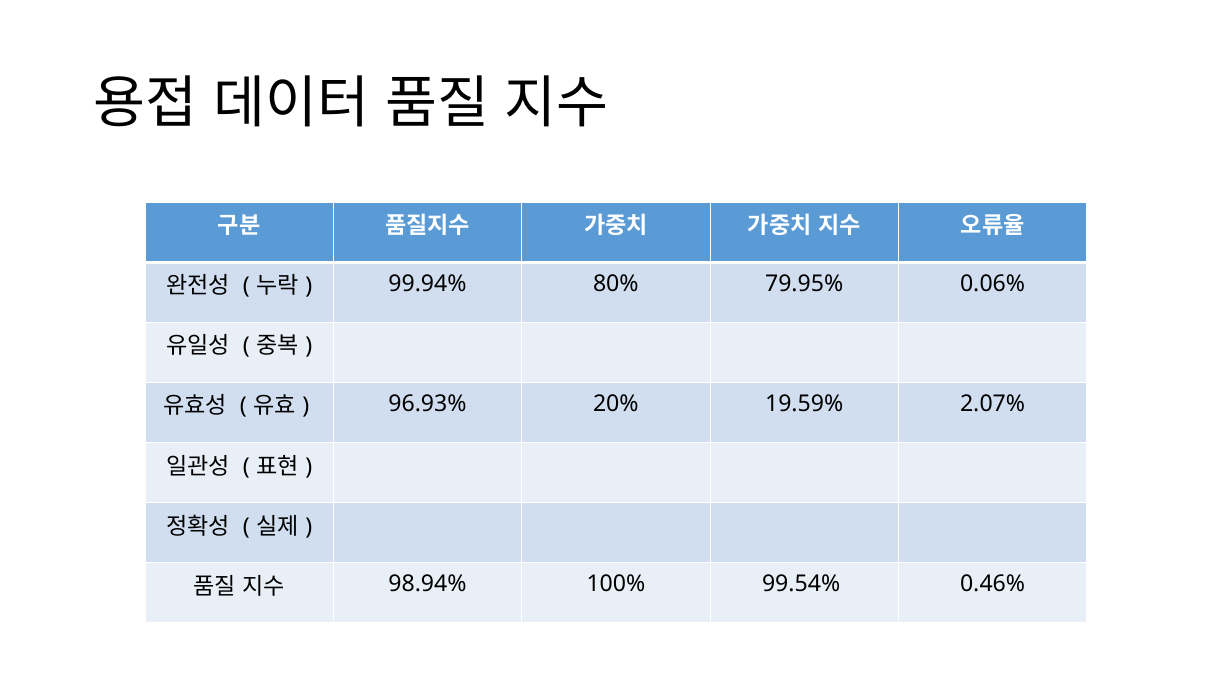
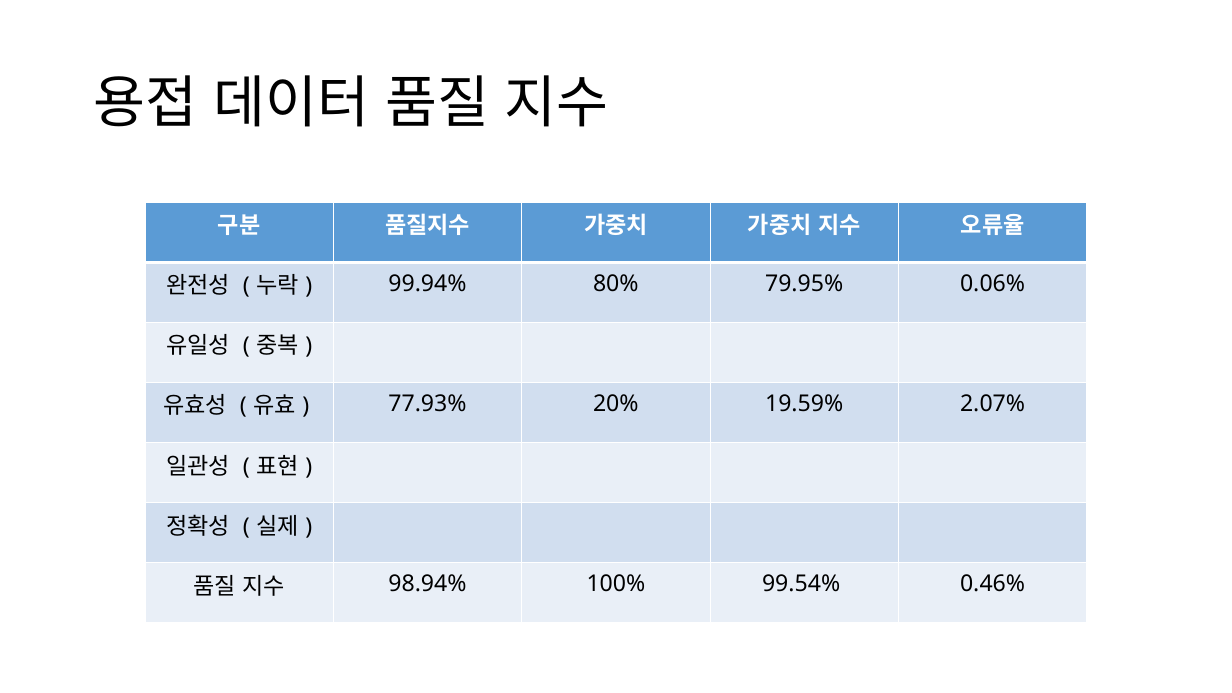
96.93%: 96.93% -> 77.93%
